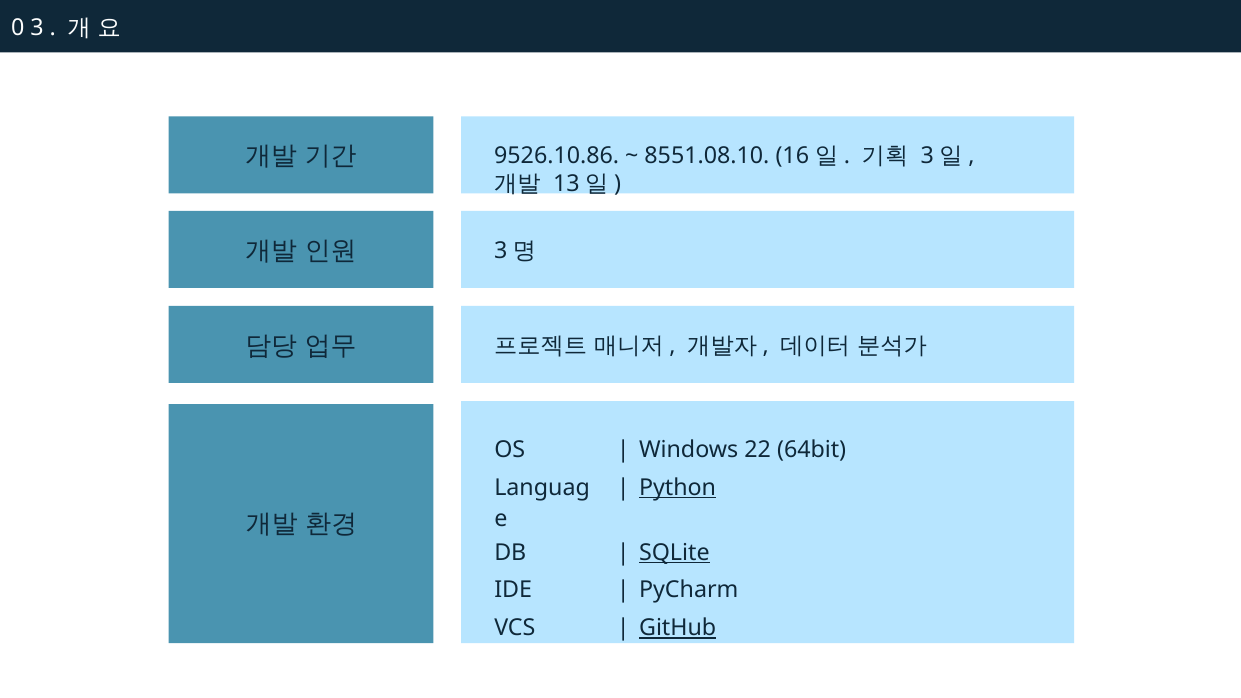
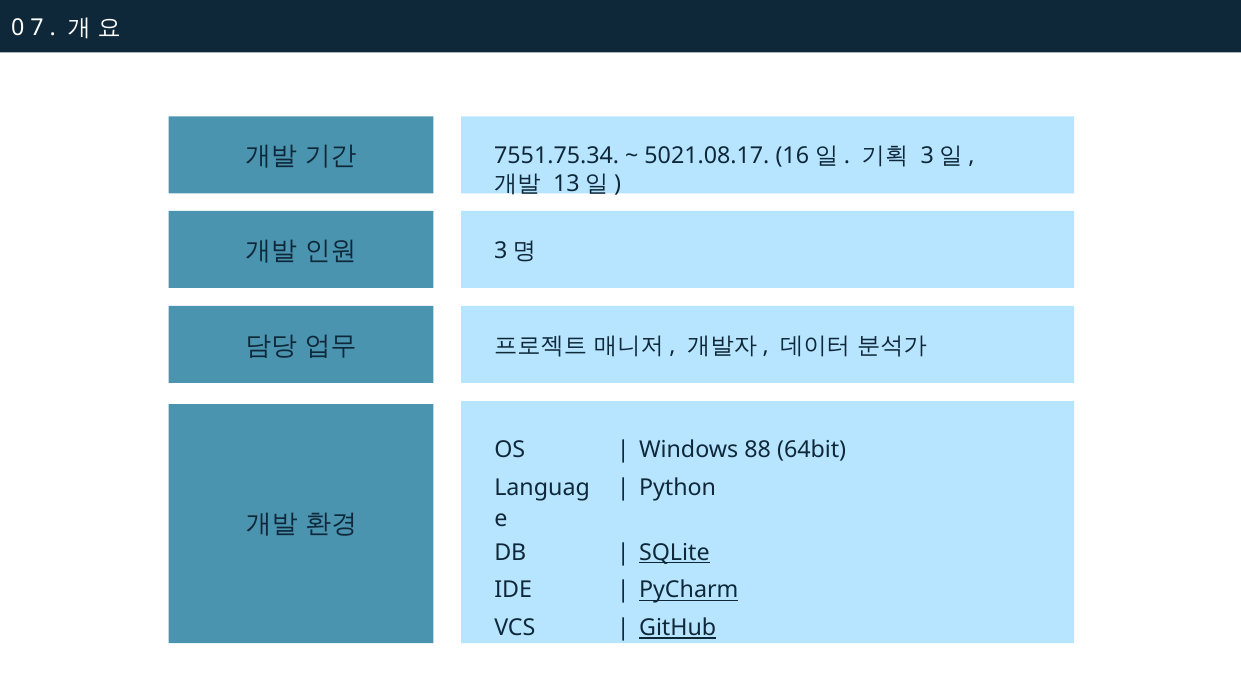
3: 3 -> 7
9526.10.86: 9526.10.86 -> 7551.75.34
8551.08.10: 8551.08.10 -> 5021.08.17
22: 22 -> 88
Python underline: present -> none
PyCharm underline: none -> present
